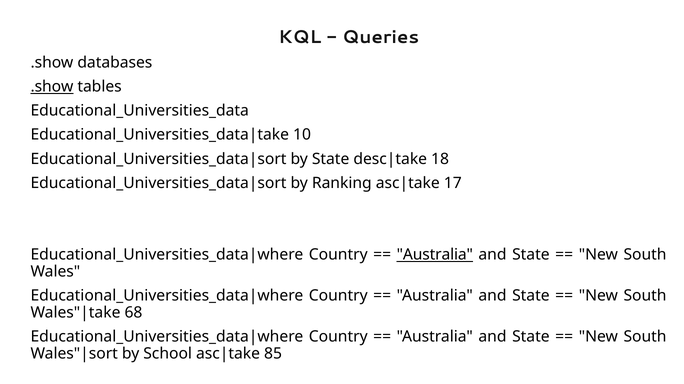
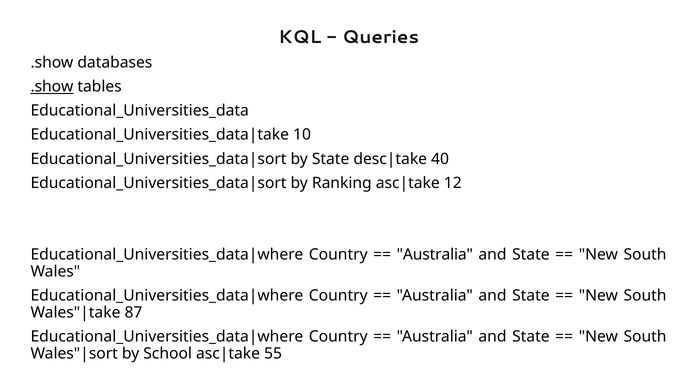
18: 18 -> 40
17: 17 -> 12
Australia at (435, 255) underline: present -> none
68: 68 -> 87
85: 85 -> 55
